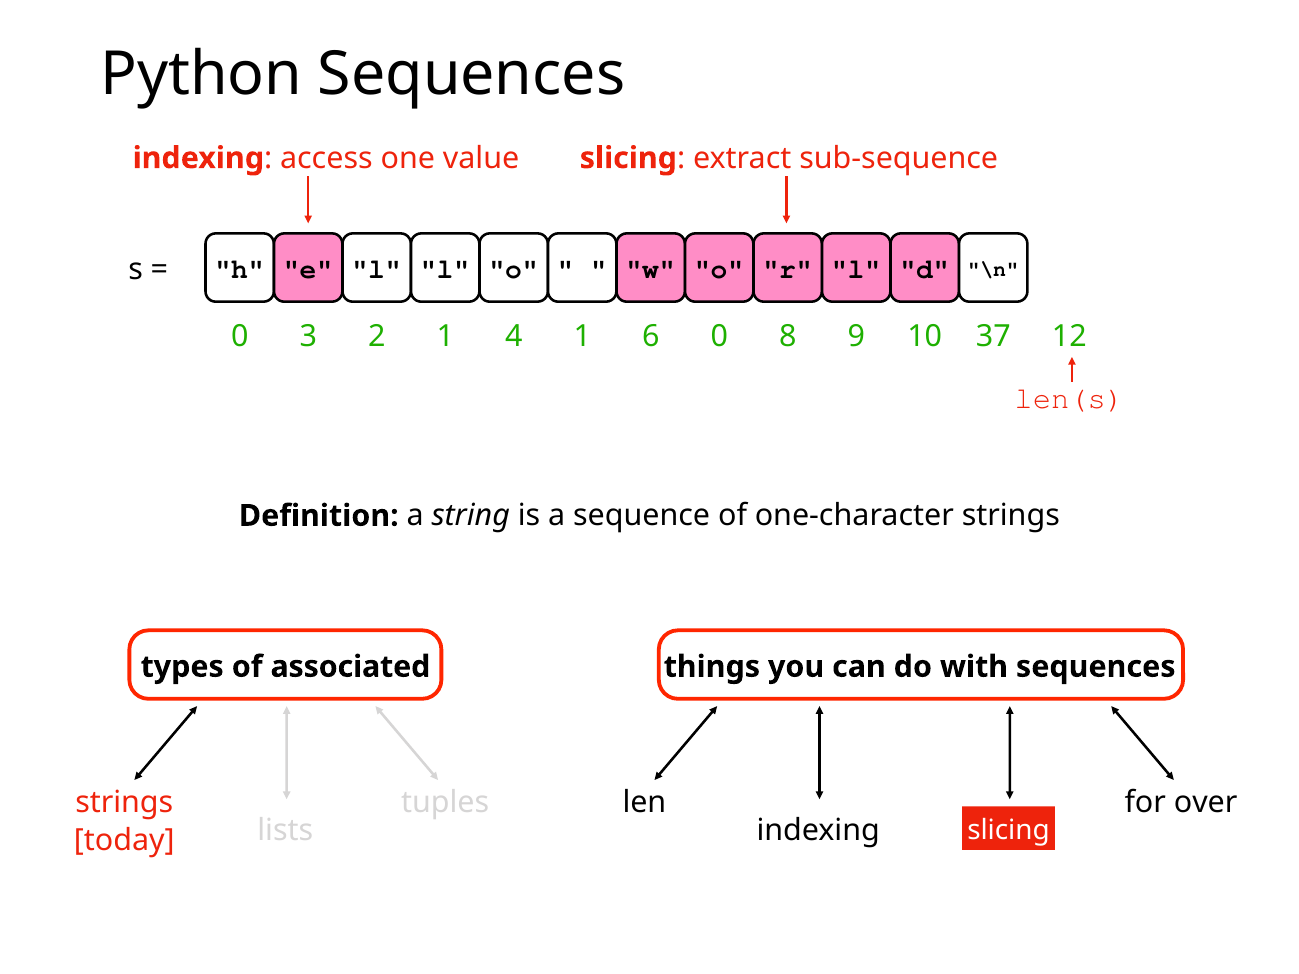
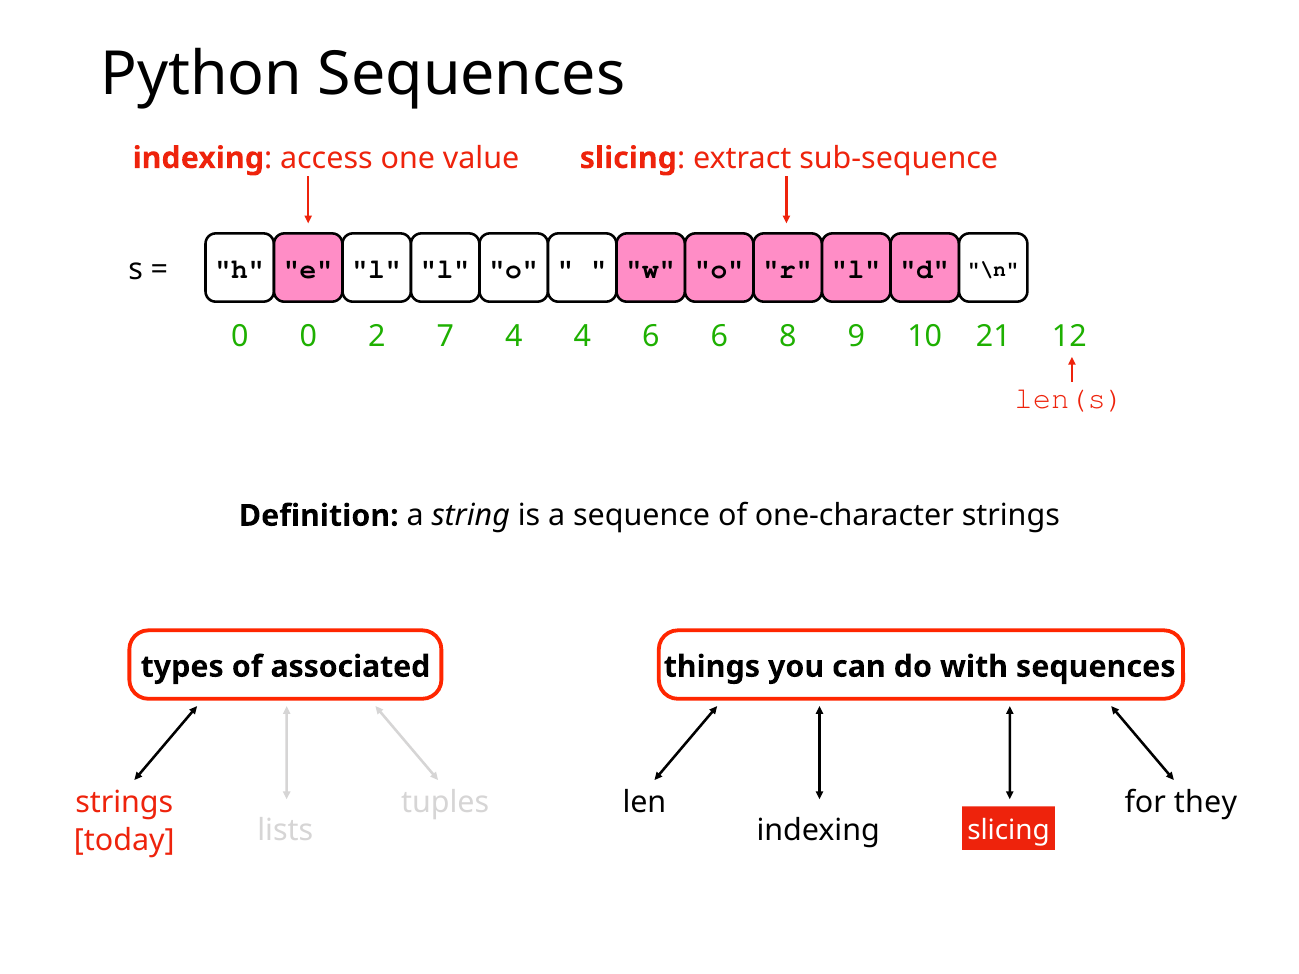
0 3: 3 -> 0
2 1: 1 -> 7
4 1: 1 -> 4
6 0: 0 -> 6
37: 37 -> 21
over: over -> they
